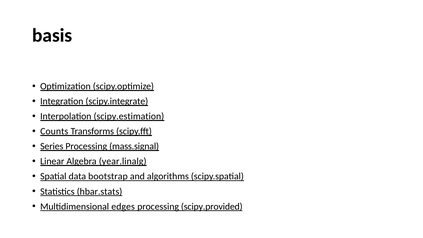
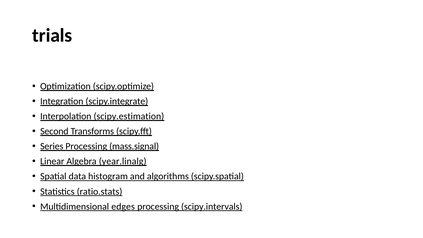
basis: basis -> trials
Counts: Counts -> Second
bootstrap: bootstrap -> histogram
hbar.stats: hbar.stats -> ratio.stats
scipy.provided: scipy.provided -> scipy.intervals
